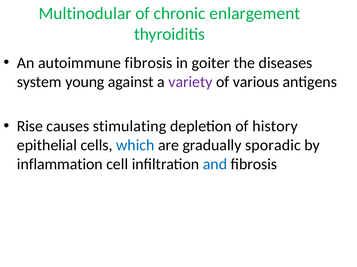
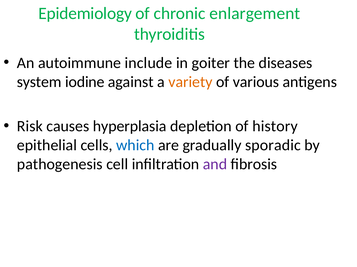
Multinodular: Multinodular -> Epidemiology
autoimmune fibrosis: fibrosis -> include
young: young -> iodine
variety colour: purple -> orange
Rise: Rise -> Risk
stimulating: stimulating -> hyperplasia
inflammation: inflammation -> pathogenesis
and colour: blue -> purple
